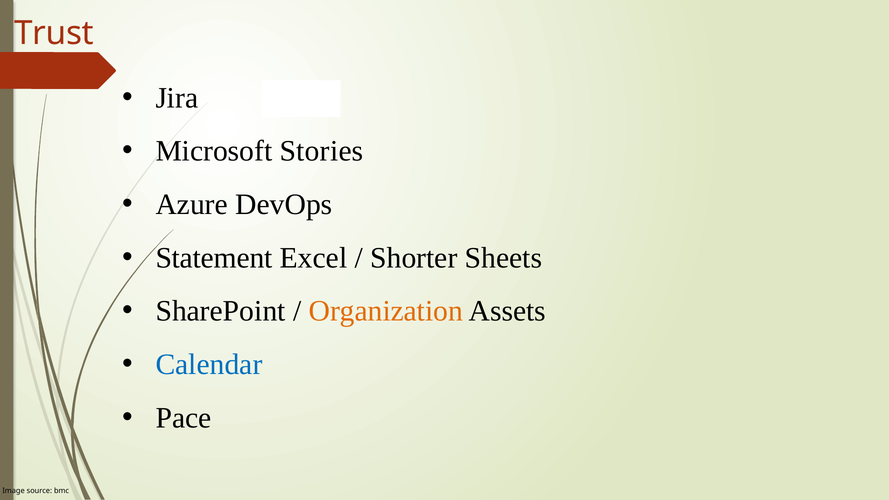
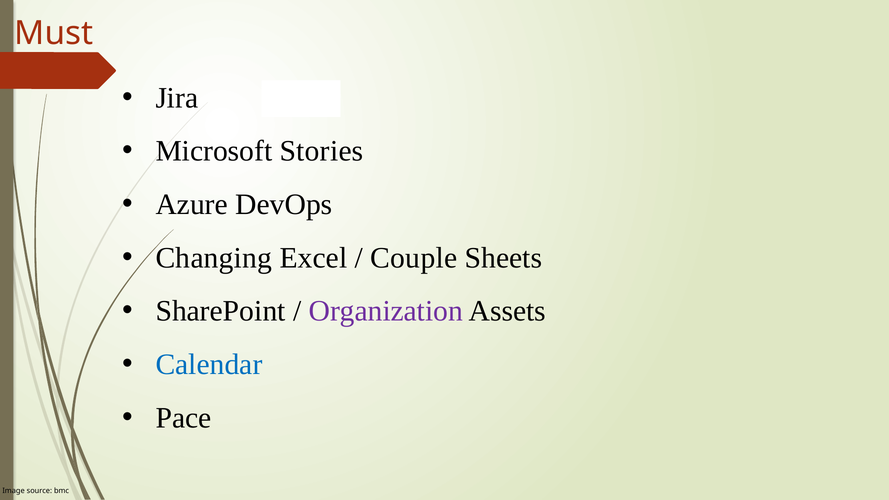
Trust: Trust -> Must
Statement: Statement -> Changing
Shorter: Shorter -> Couple
Organization colour: orange -> purple
